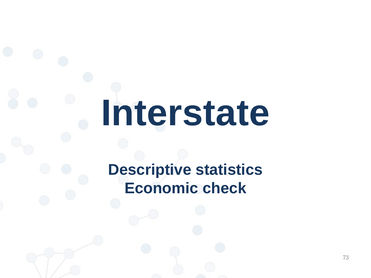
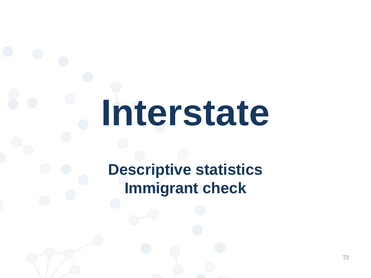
Economic: Economic -> Immigrant
